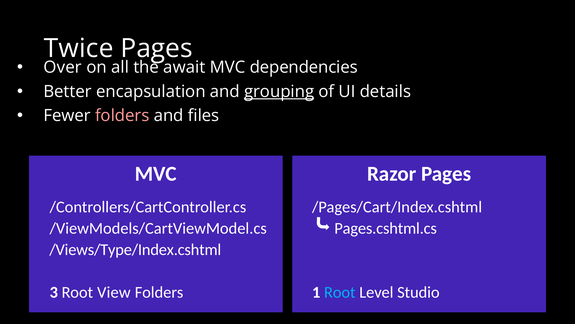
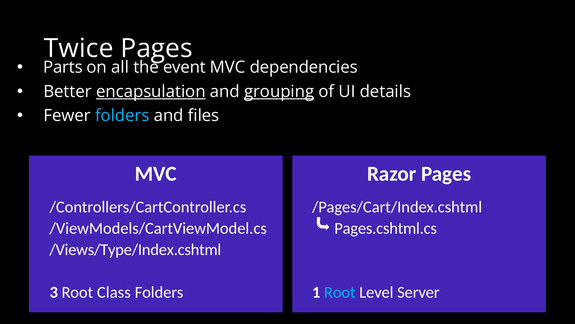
Over: Over -> Parts
await: await -> event
encapsulation underline: none -> present
folders at (122, 115) colour: pink -> light blue
Studio: Studio -> Server
View: View -> Class
